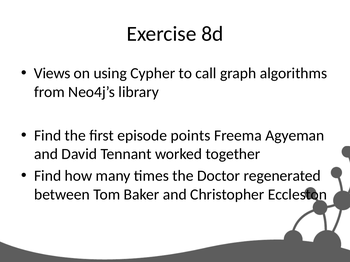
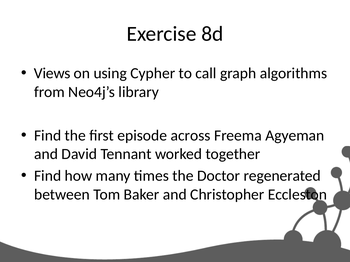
points: points -> across
